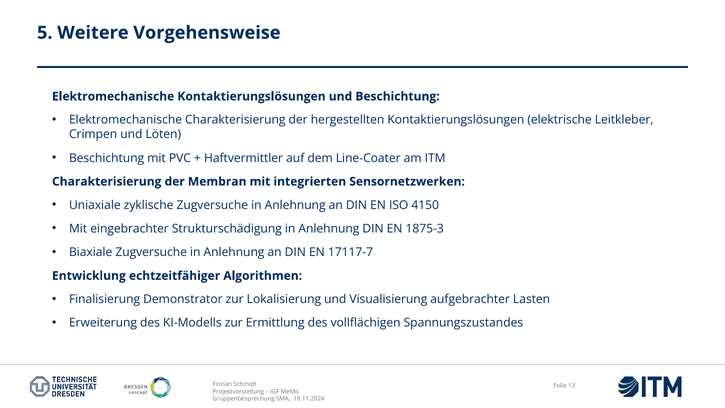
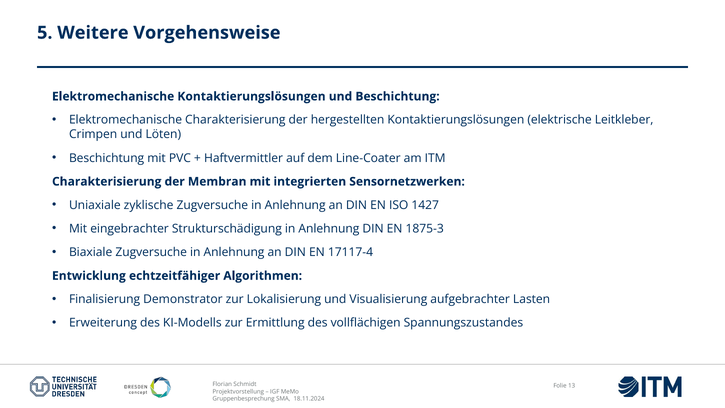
4150: 4150 -> 1427
17117-7: 17117-7 -> 17117-4
